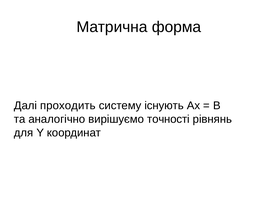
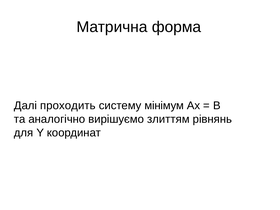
існують: існують -> мінімум
точності: точності -> злиттям
